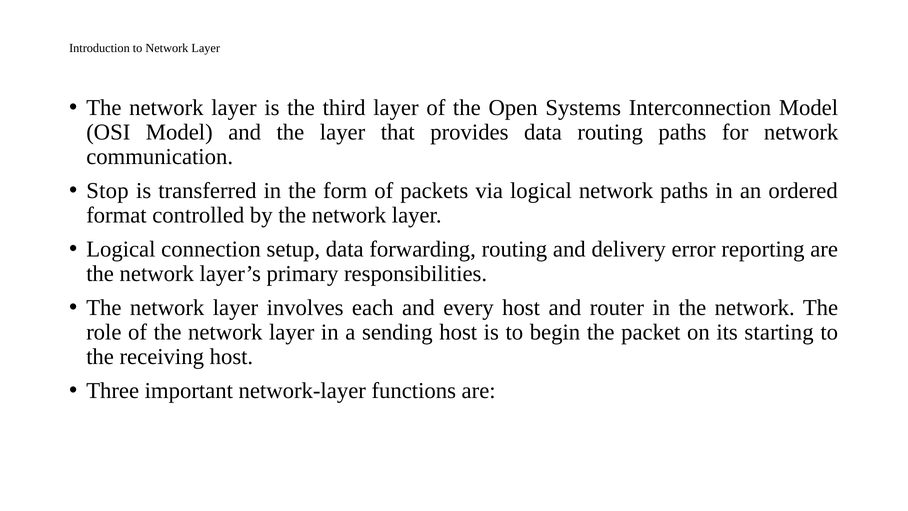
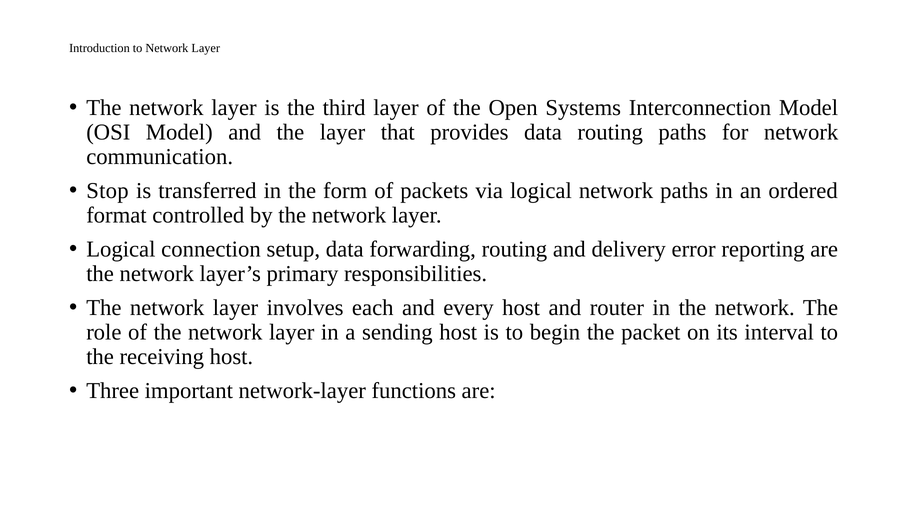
starting: starting -> interval
